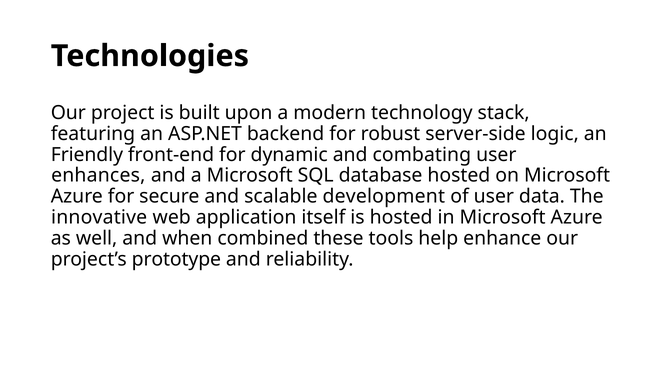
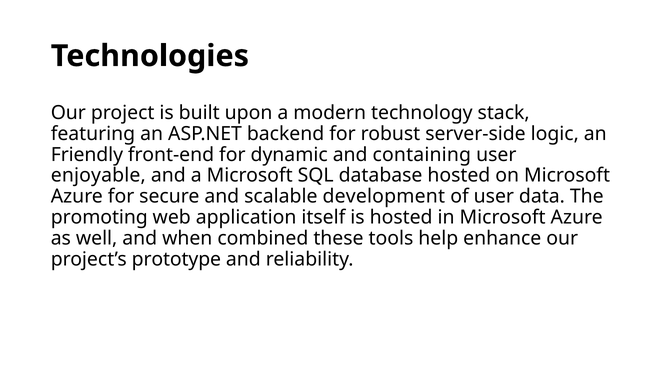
combating: combating -> containing
enhances: enhances -> enjoyable
innovative: innovative -> promoting
